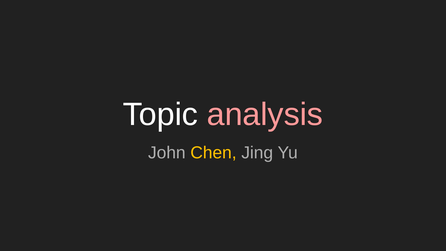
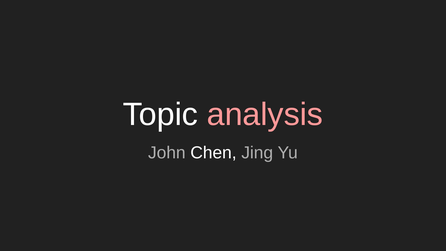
Chen colour: yellow -> white
